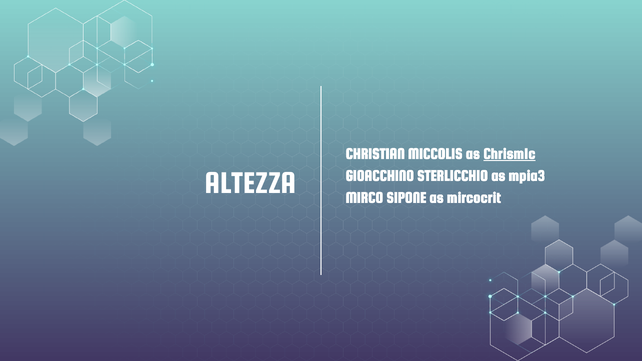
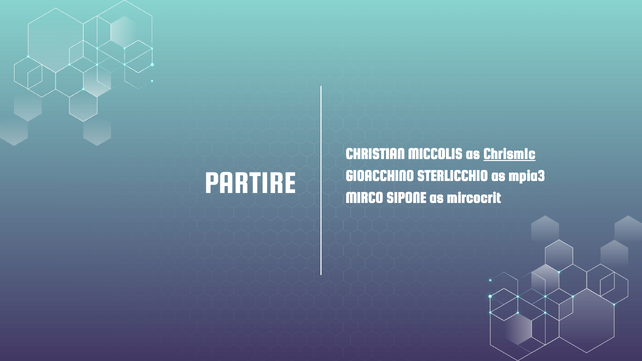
ALTEZZA: ALTEZZA -> PARTIRE
